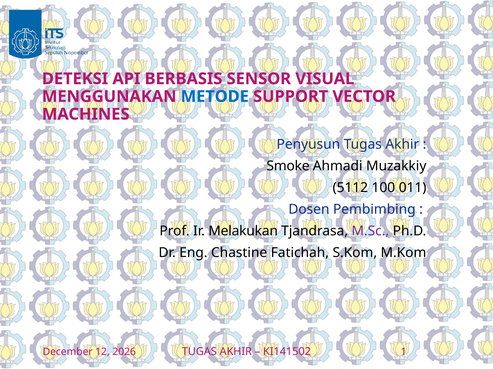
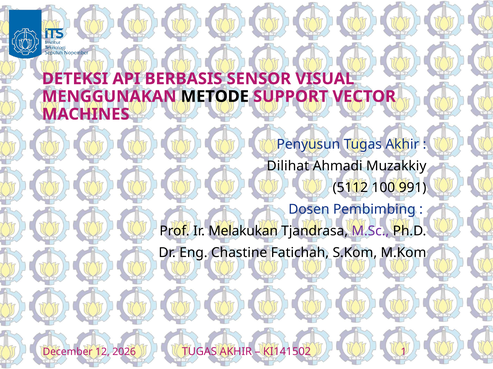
METODE colour: blue -> black
Smoke: Smoke -> Dilihat
011: 011 -> 991
